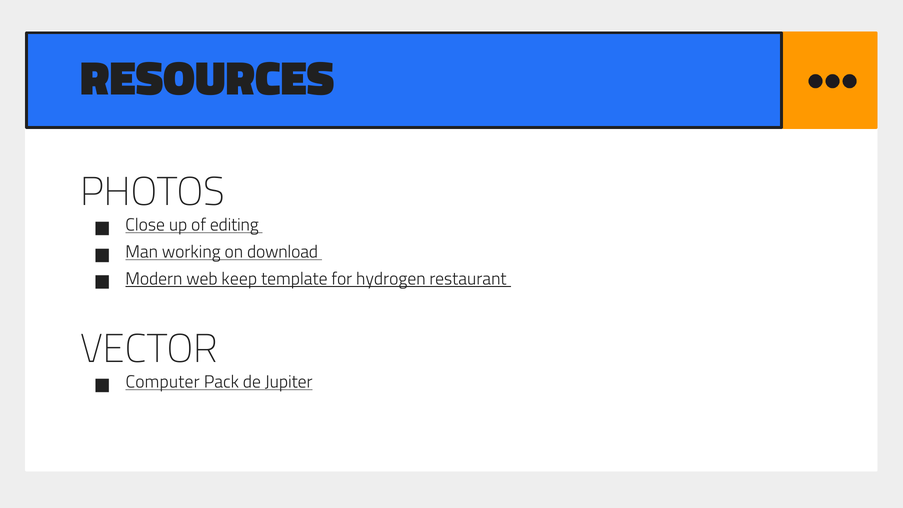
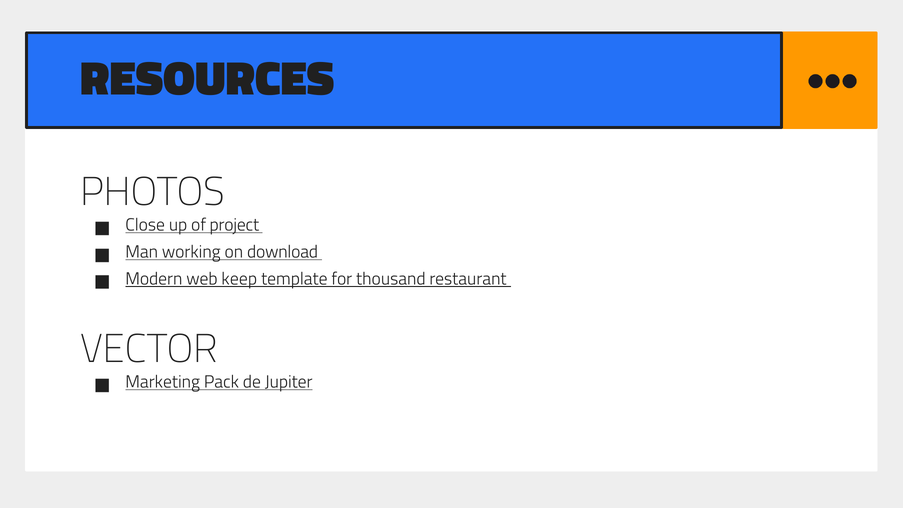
editing: editing -> project
hydrogen: hydrogen -> thousand
Computer: Computer -> Marketing
